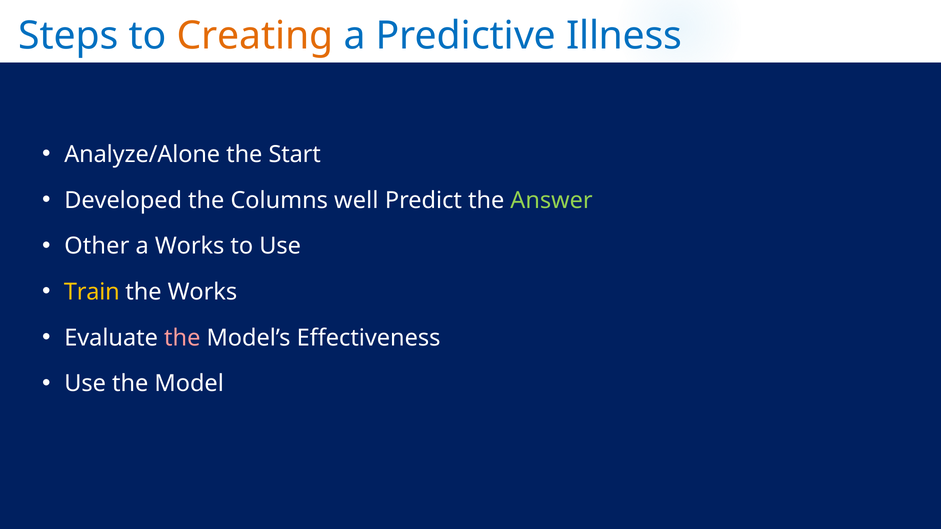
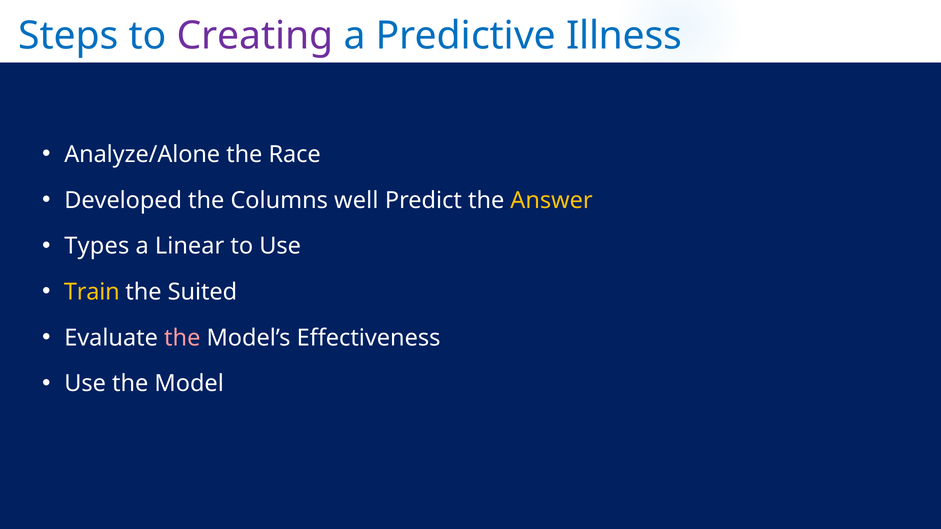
Creating colour: orange -> purple
Start: Start -> Race
Answer colour: light green -> yellow
Other: Other -> Types
a Works: Works -> Linear
the Works: Works -> Suited
